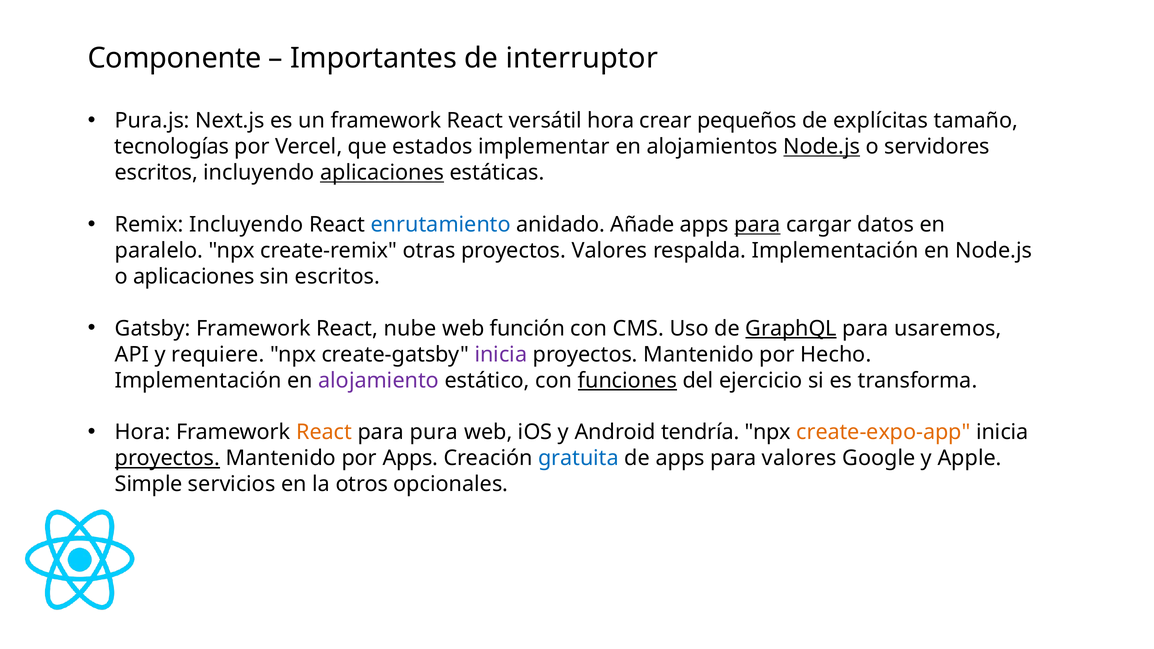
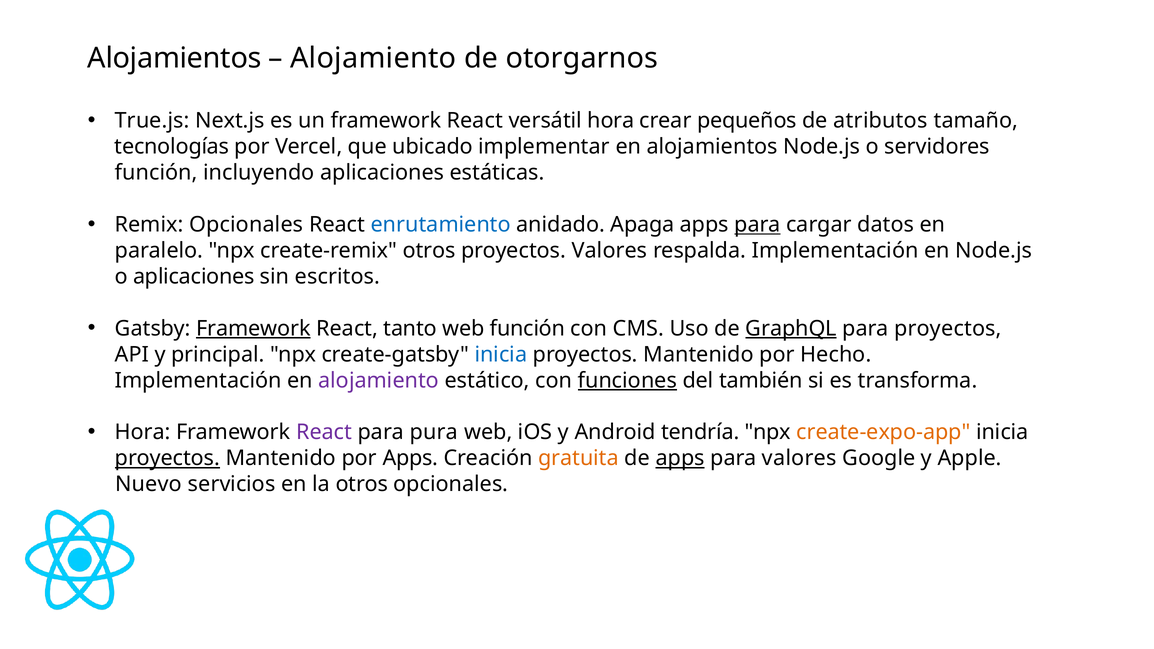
Componente at (174, 58): Componente -> Alojamientos
Importantes at (374, 58): Importantes -> Alojamiento
interruptor: interruptor -> otorgarnos
Pura.js: Pura.js -> True.js
explícitas: explícitas -> atributos
estados: estados -> ubicado
Node.js at (822, 147) underline: present -> none
escritos at (156, 173): escritos -> función
aplicaciones at (382, 173) underline: present -> none
Remix Incluyendo: Incluyendo -> Opcionales
Añade: Añade -> Apaga
create-remix otras: otras -> otros
Framework at (253, 329) underline: none -> present
nube: nube -> tanto
para usaremos: usaremos -> proyectos
requiere: requiere -> principal
inicia at (501, 355) colour: purple -> blue
ejercicio: ejercicio -> también
React at (324, 432) colour: orange -> purple
gratuita colour: blue -> orange
apps at (680, 458) underline: none -> present
Simple: Simple -> Nuevo
